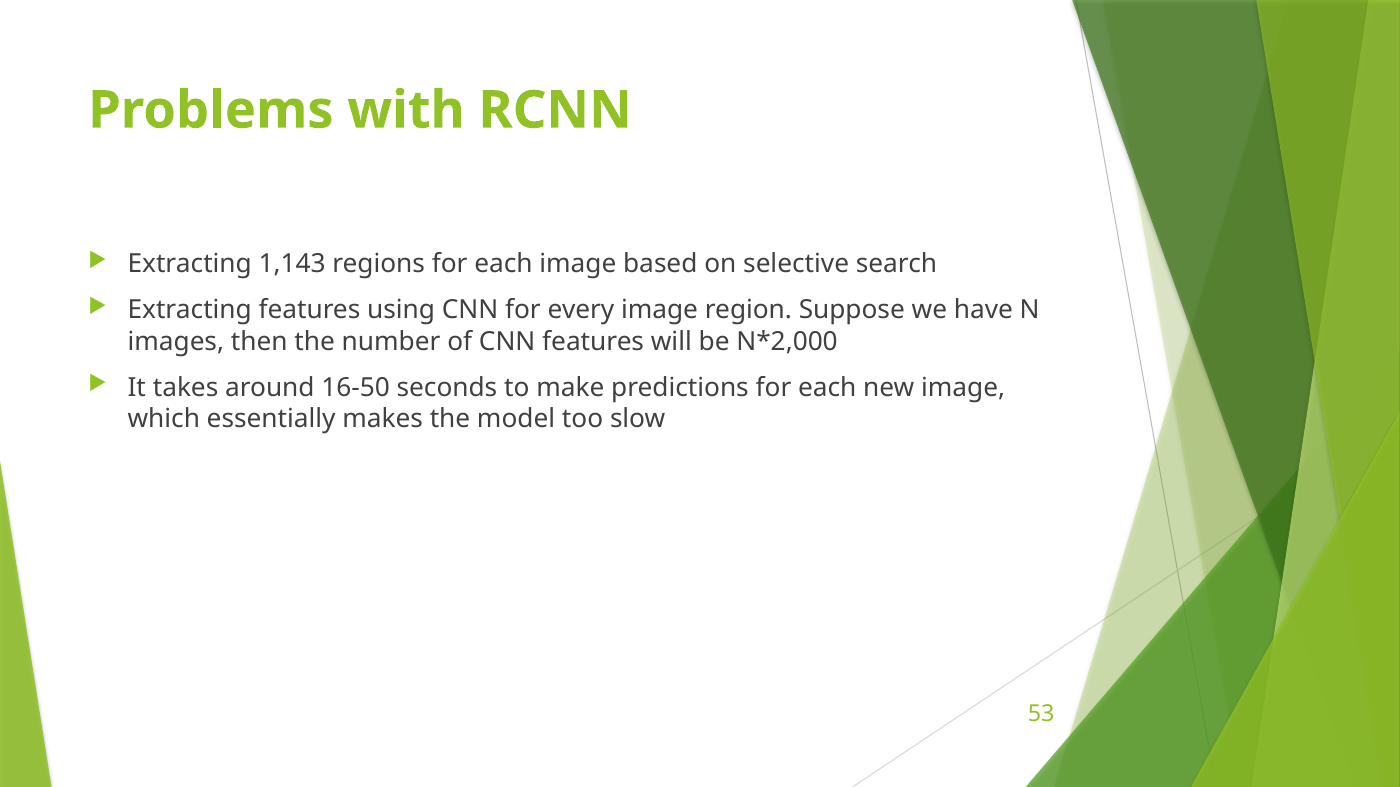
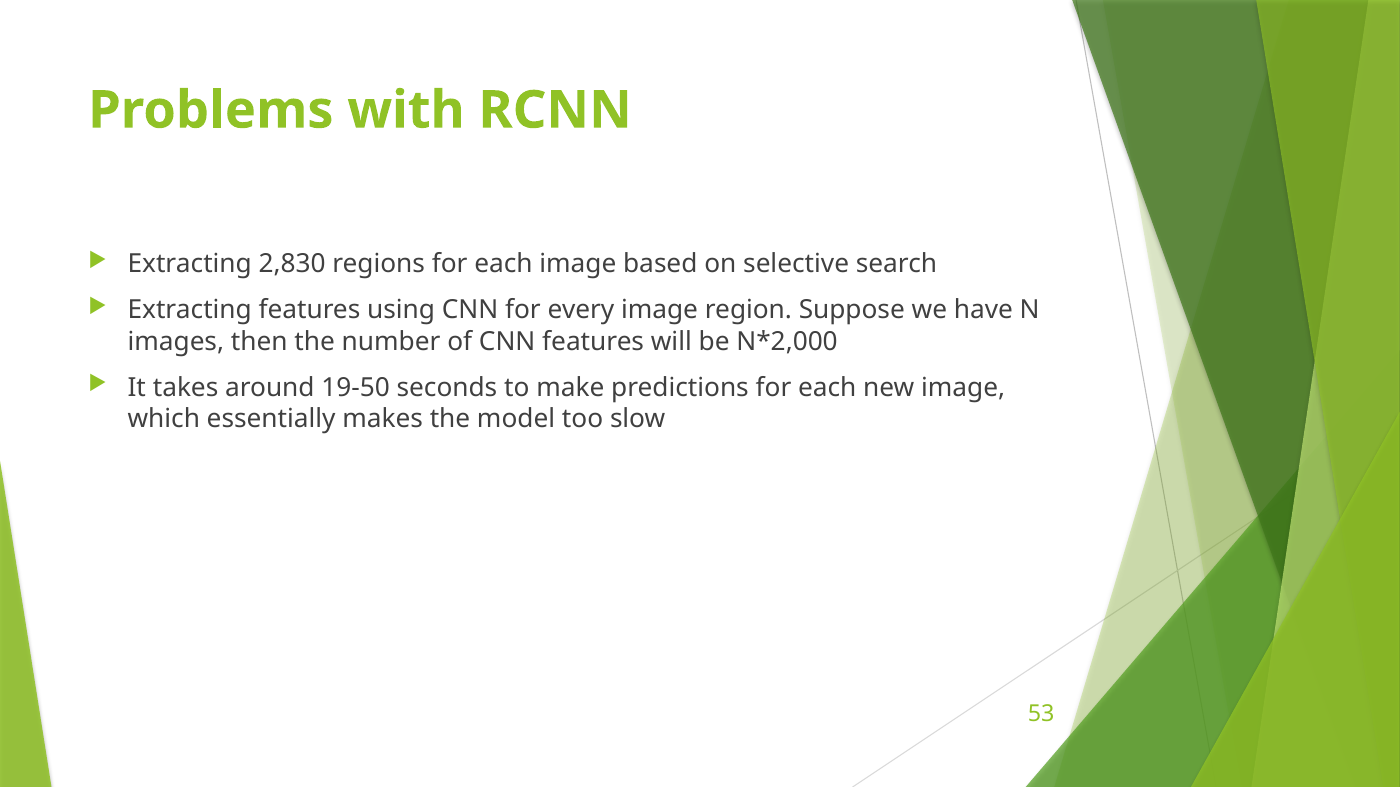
1,143: 1,143 -> 2,830
16-50: 16-50 -> 19-50
